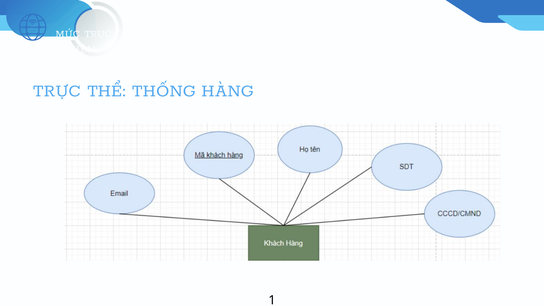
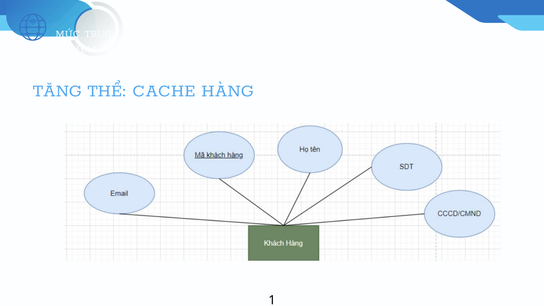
TRỰC at (57, 90): TRỰC -> TĂNG
THỐNG: THỐNG -> CACHE
